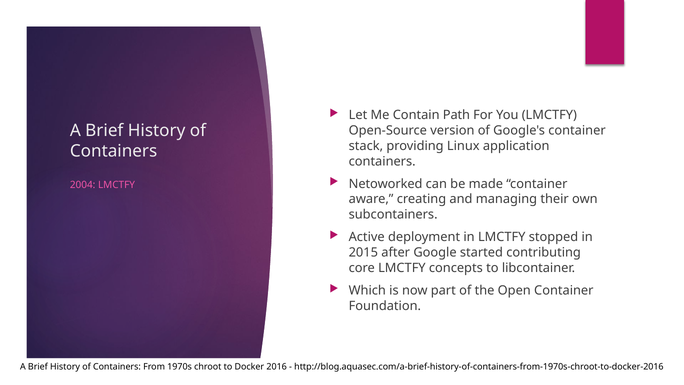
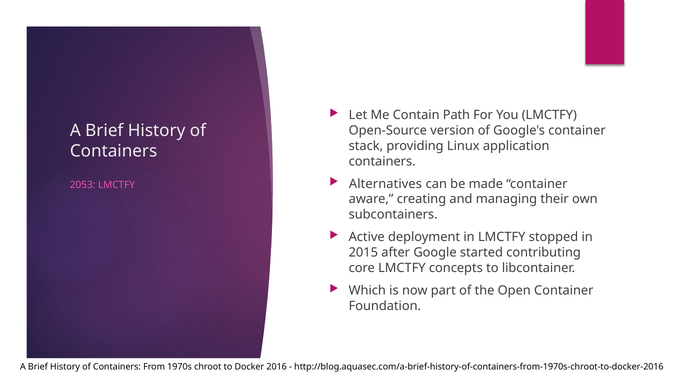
Netoworked: Netoworked -> Alternatives
2004: 2004 -> 2053
